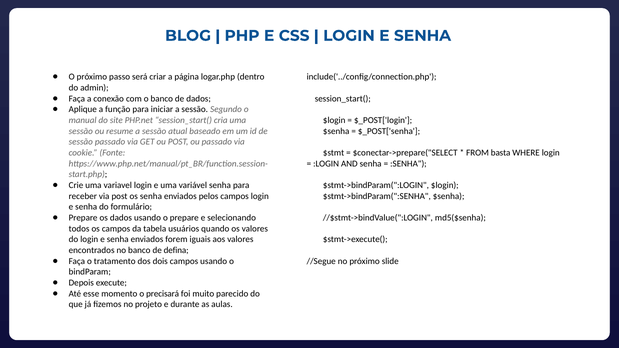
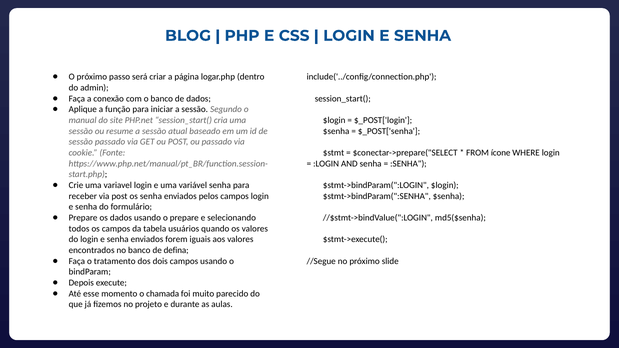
basta: basta -> ícone
precisará: precisará -> chamada
